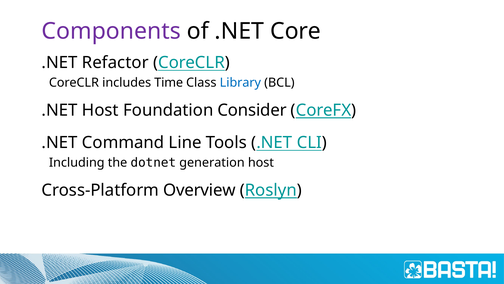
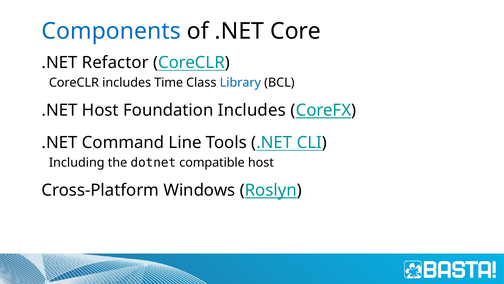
Components colour: purple -> blue
Foundation Consider: Consider -> Includes
generation: generation -> compatible
Overview: Overview -> Windows
